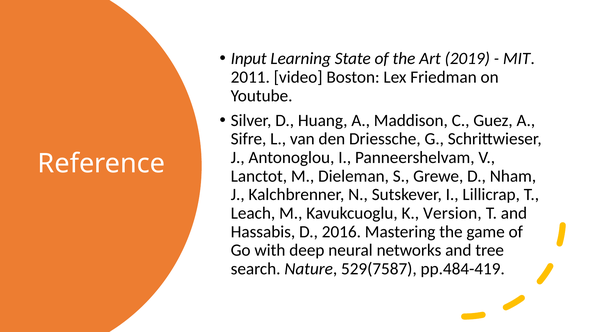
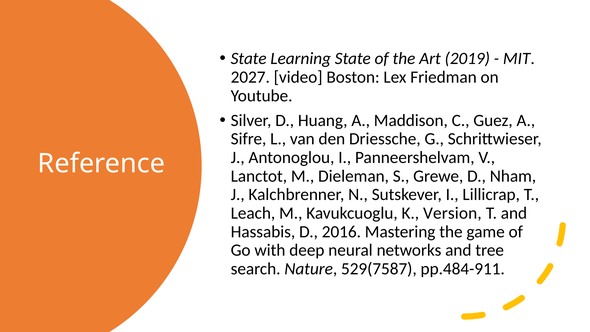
Input at (249, 59): Input -> State
2011: 2011 -> 2027
pp.484-419: pp.484-419 -> pp.484-911
